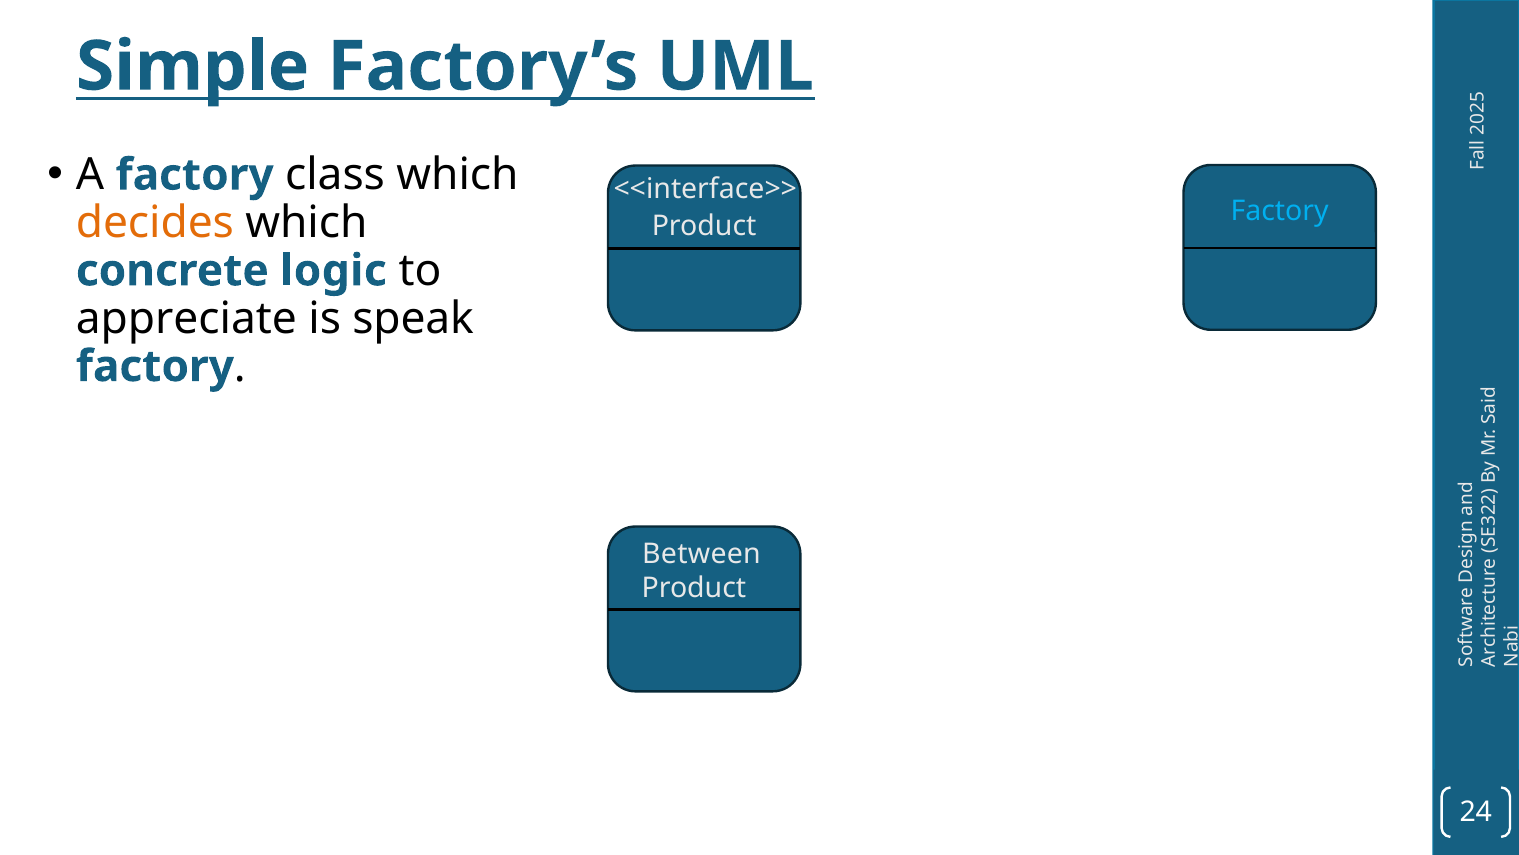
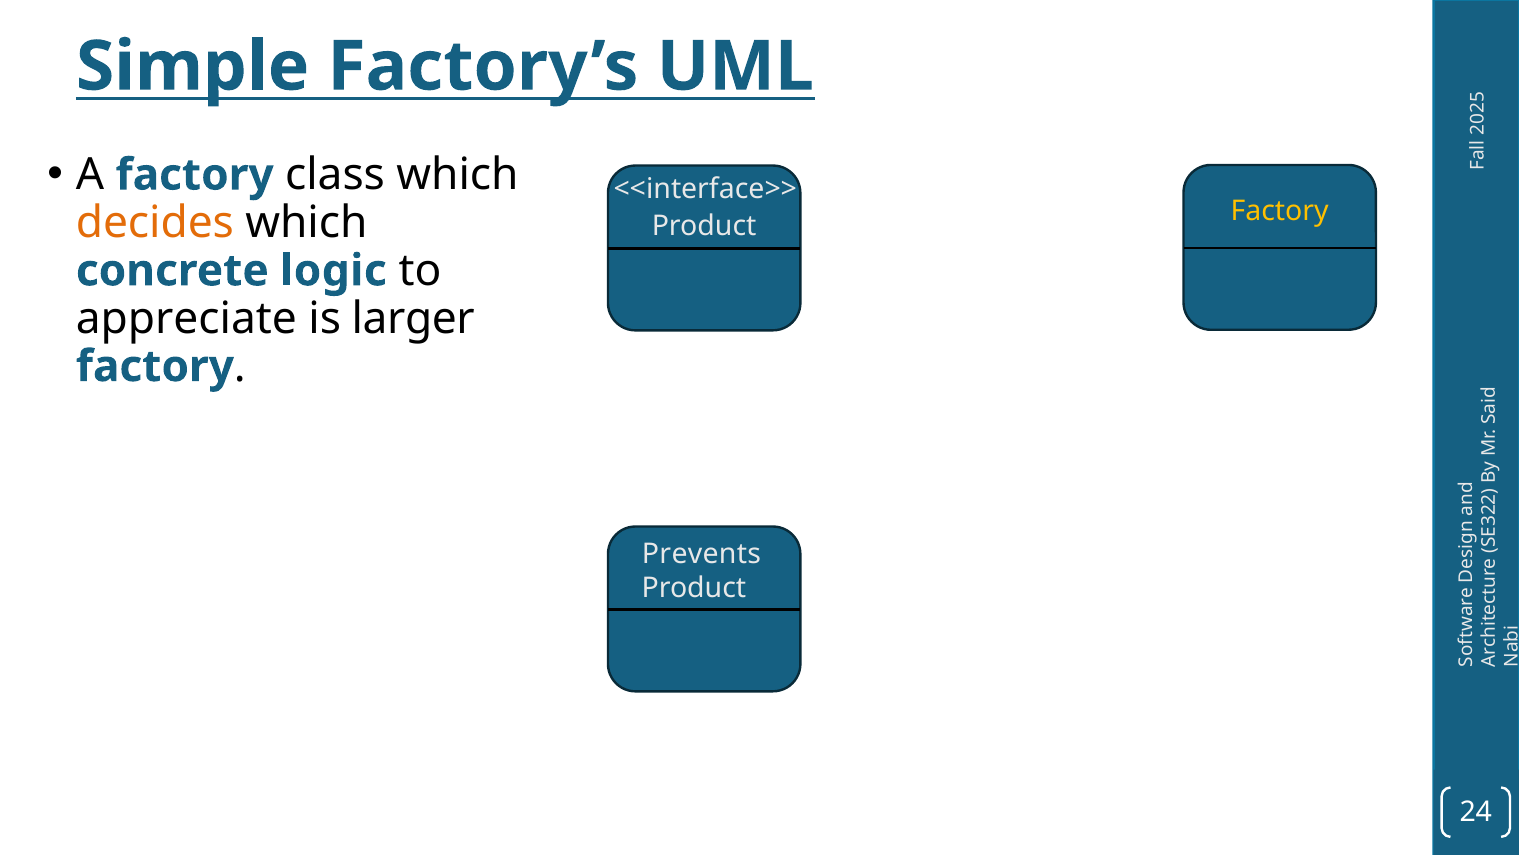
Factory at (1280, 211) colour: light blue -> yellow
speak: speak -> larger
Between: Between -> Prevents
